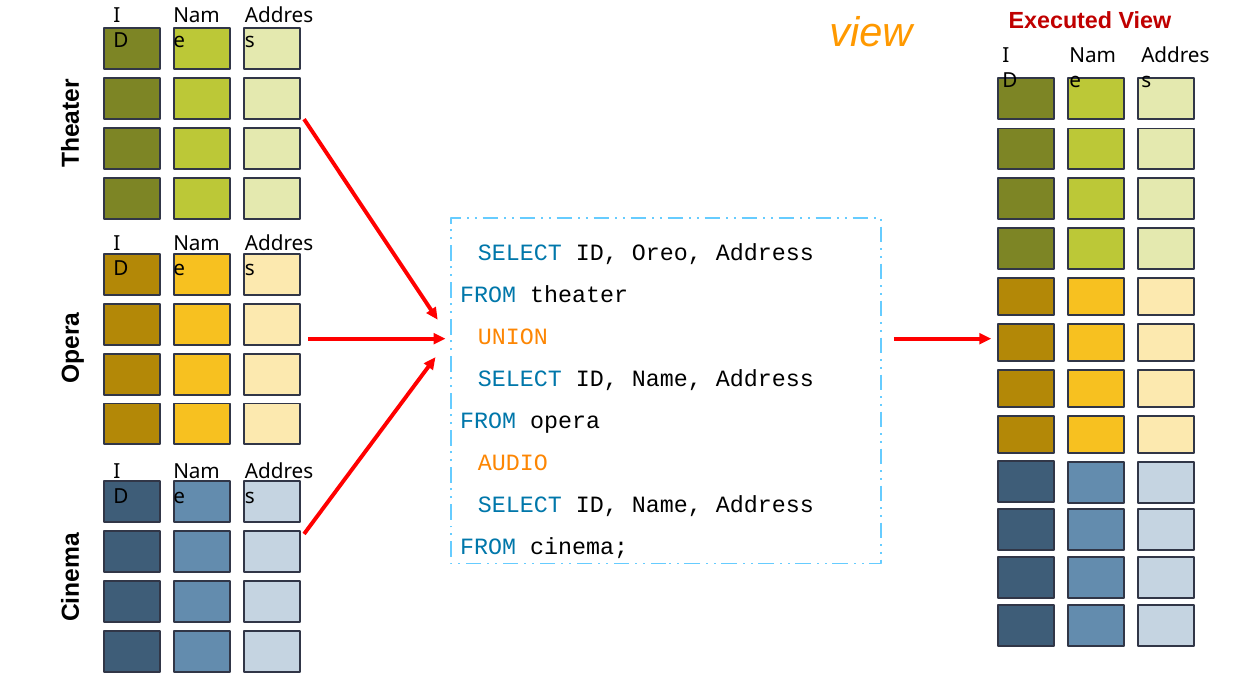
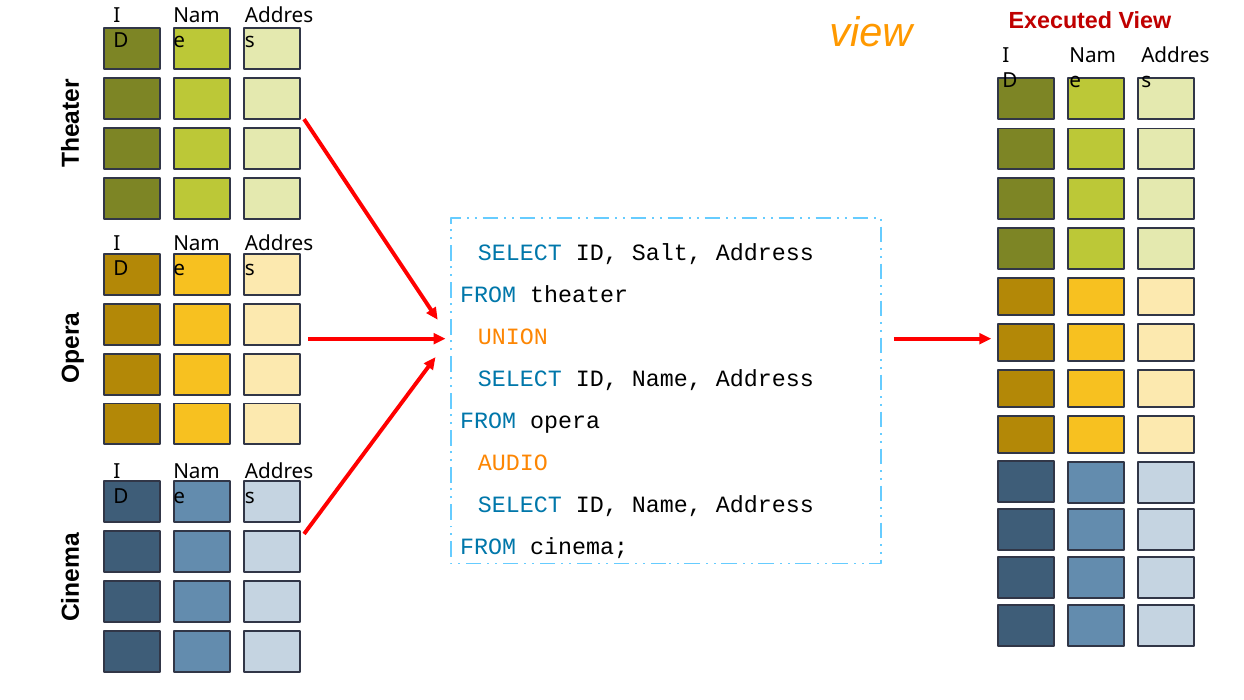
Oreo: Oreo -> Salt
